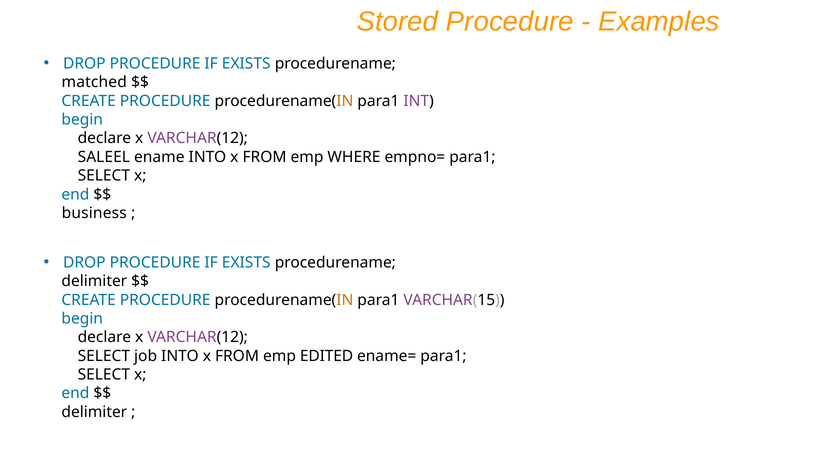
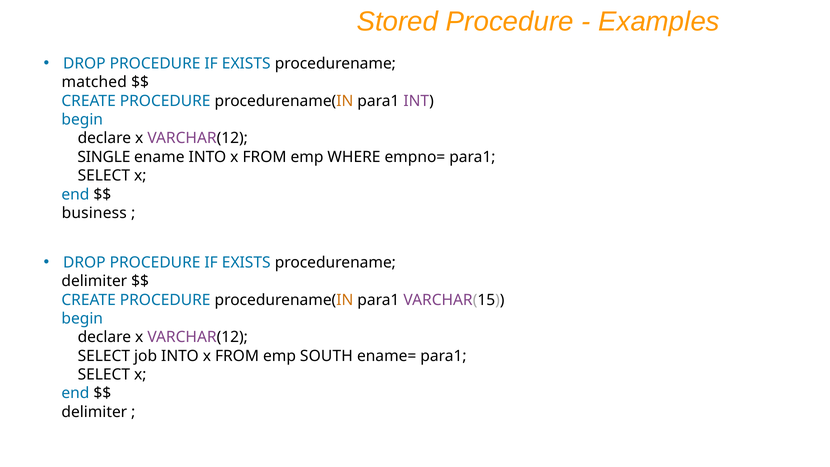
SALEEL: SALEEL -> SINGLE
EDITED: EDITED -> SOUTH
